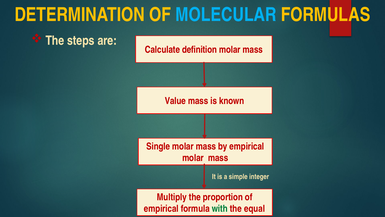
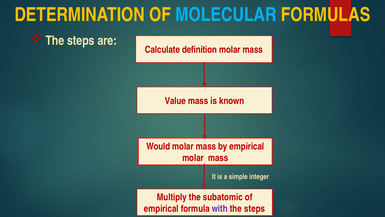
Single: Single -> Would
proportion: proportion -> subatomic
with colour: green -> purple
equal at (255, 208): equal -> steps
